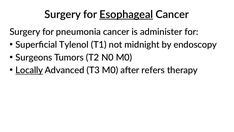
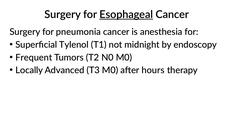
administer: administer -> anesthesia
Surgeons: Surgeons -> Frequent
Locally underline: present -> none
refers: refers -> hours
